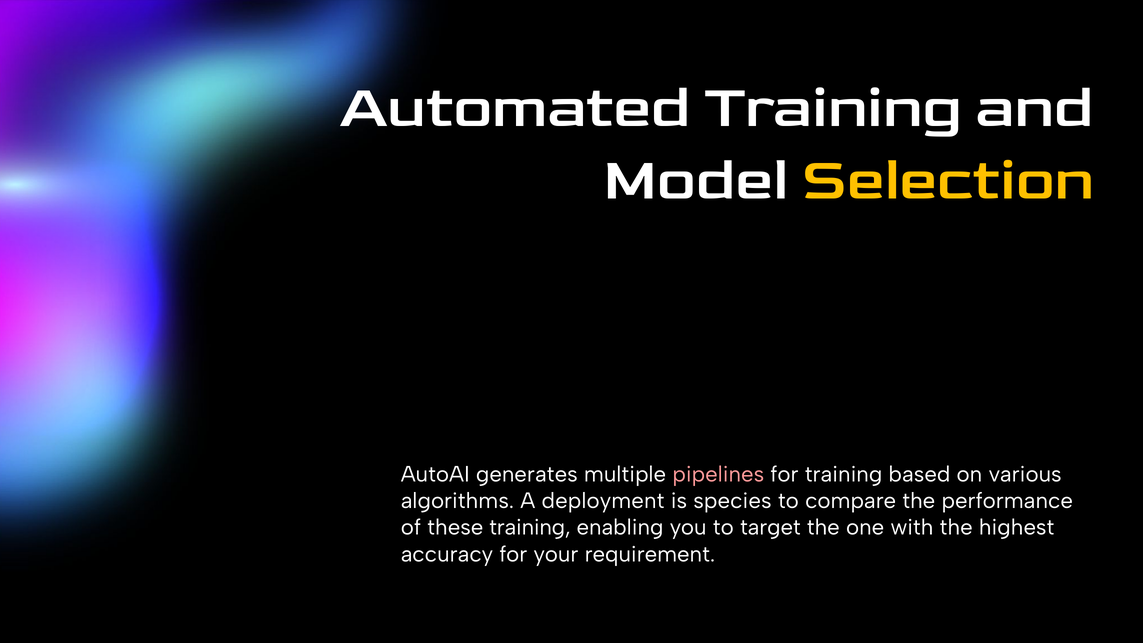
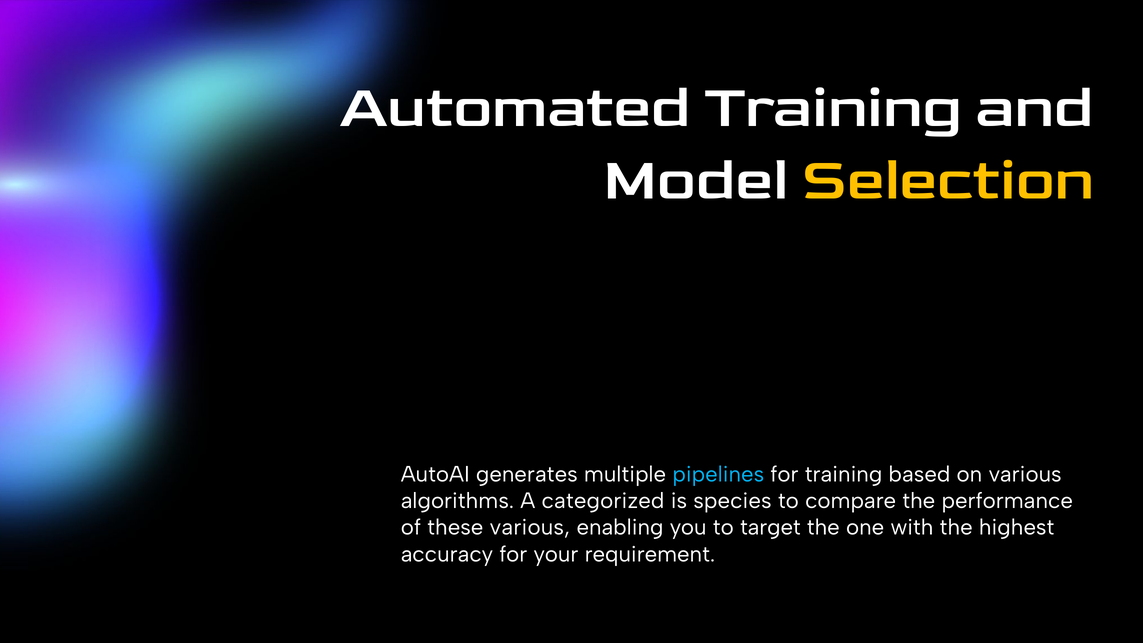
pipelines colour: pink -> light blue
deployment: deployment -> categorized
these training: training -> various
